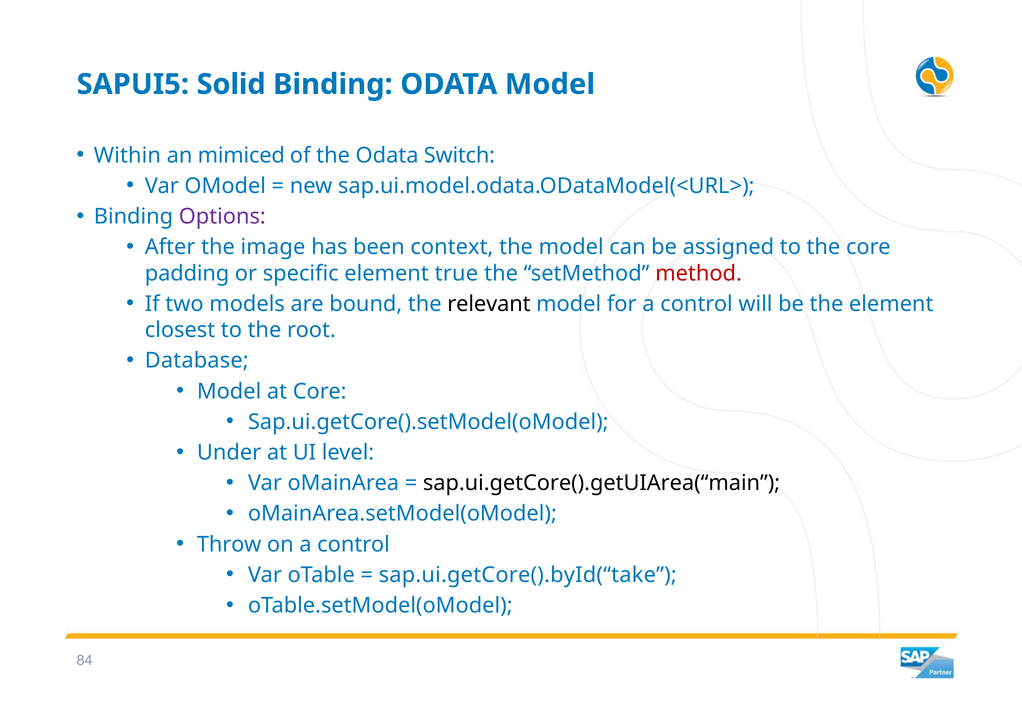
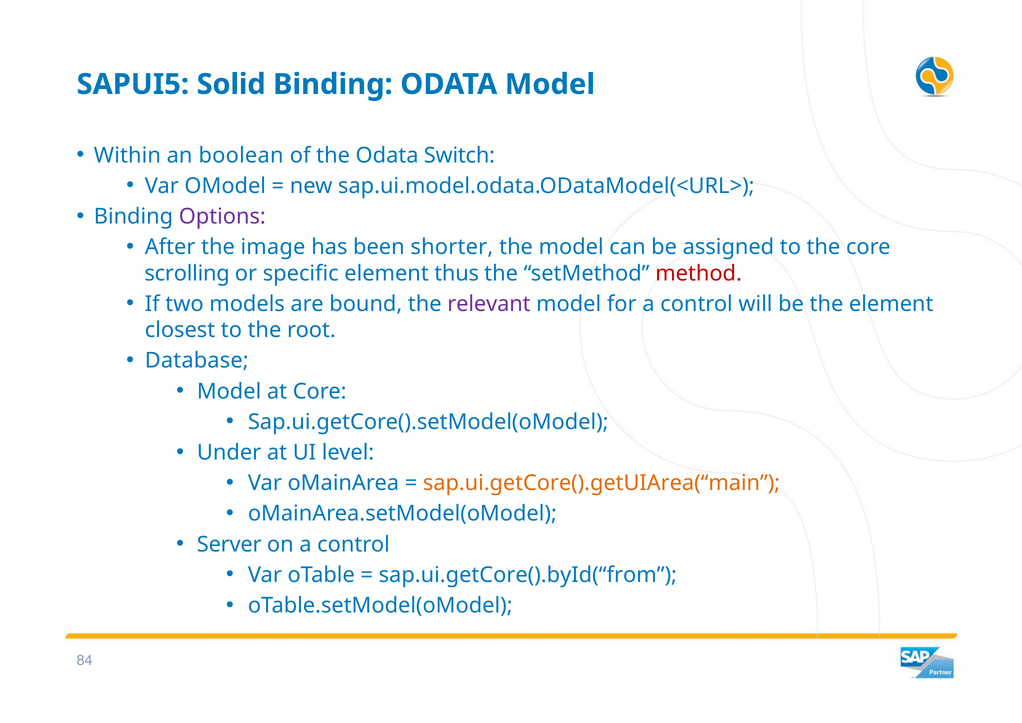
mimiced: mimiced -> boolean
context: context -> shorter
padding: padding -> scrolling
true: true -> thus
relevant colour: black -> purple
sap.ui.getCore().getUIArea(“main colour: black -> orange
Throw: Throw -> Server
sap.ui.getCore().byId(“take: sap.ui.getCore().byId(“take -> sap.ui.getCore().byId(“from
